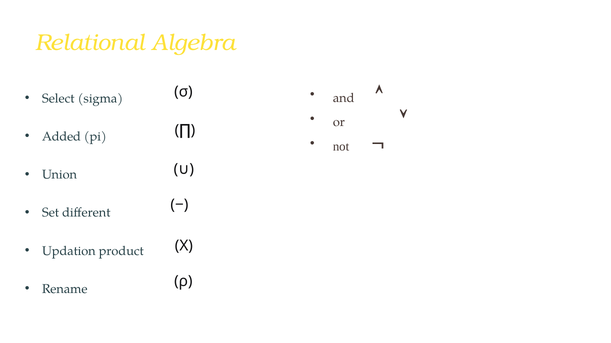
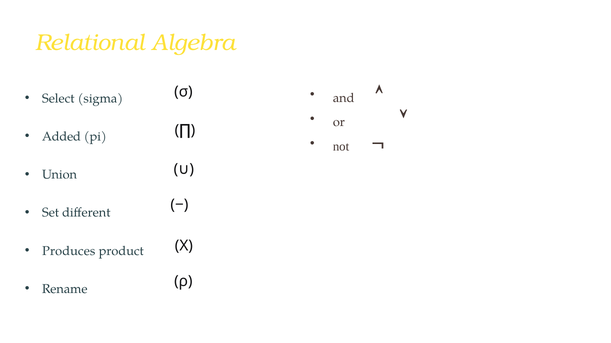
Updation: Updation -> Produces
